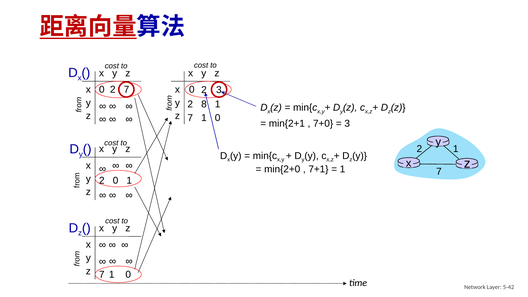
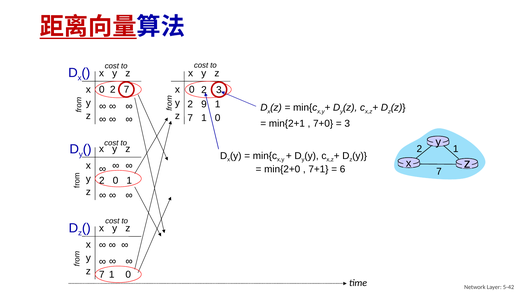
8: 8 -> 9
1 at (343, 169): 1 -> 6
